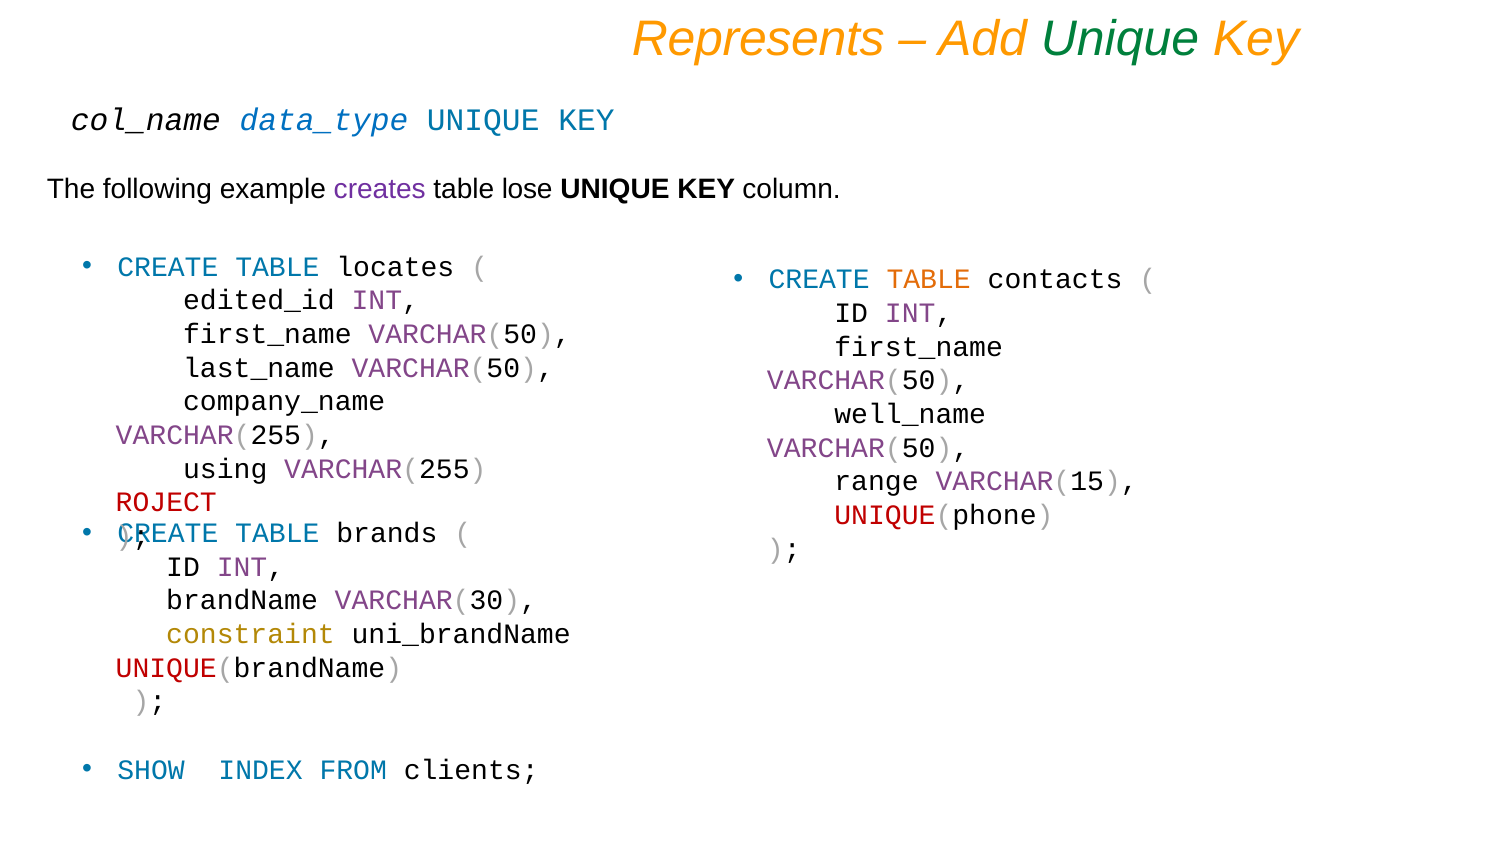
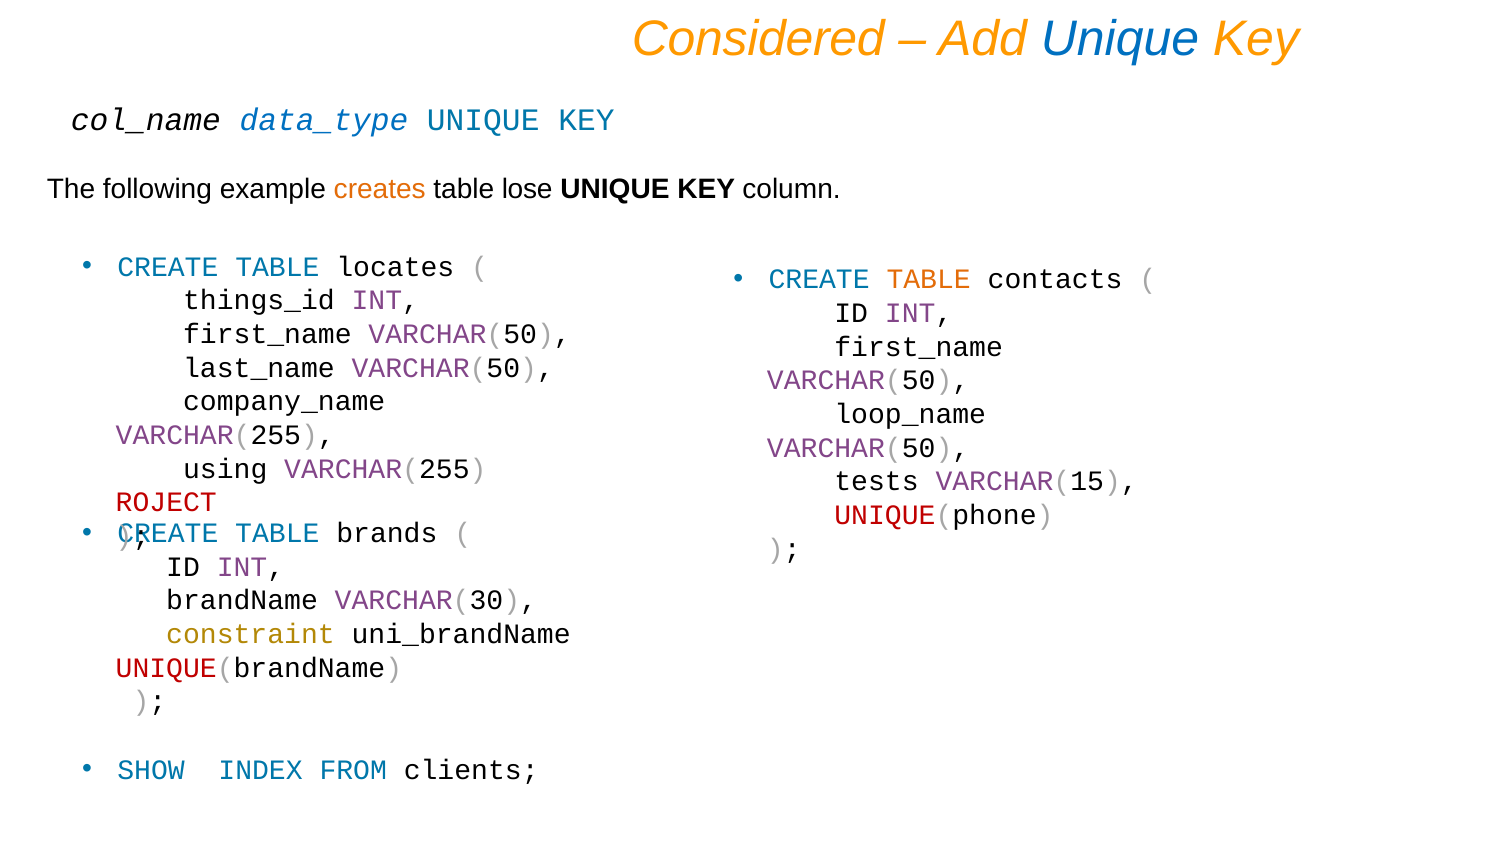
Represents: Represents -> Considered
Unique at (1120, 39) colour: green -> blue
creates colour: purple -> orange
edited_id: edited_id -> things_id
well_name: well_name -> loop_name
range: range -> tests
